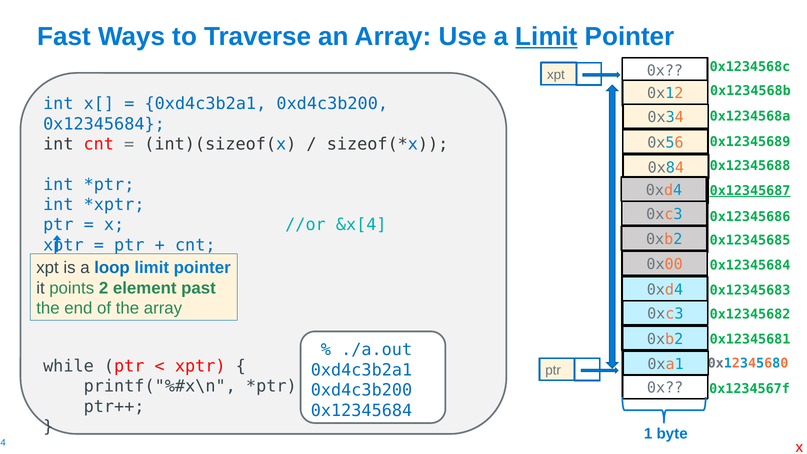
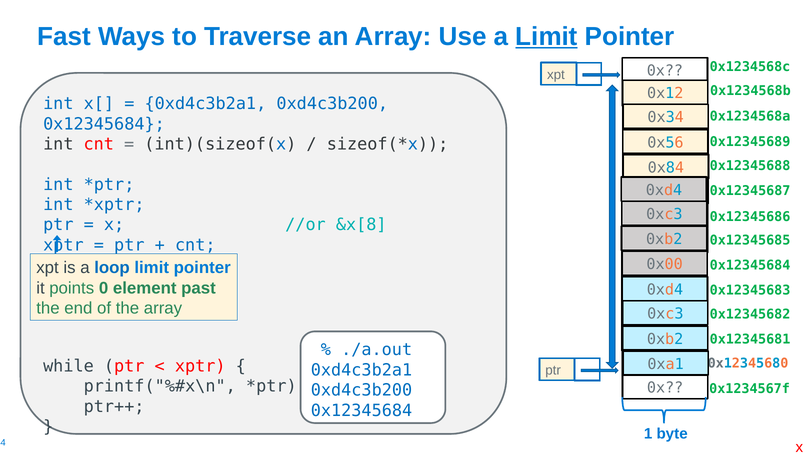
0x12345687 underline: present -> none
&x[4: &x[4 -> &x[8
2: 2 -> 0
